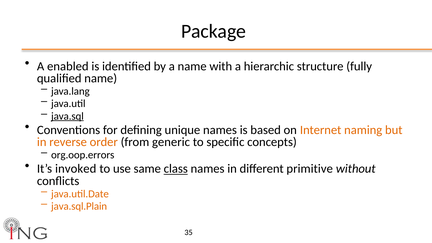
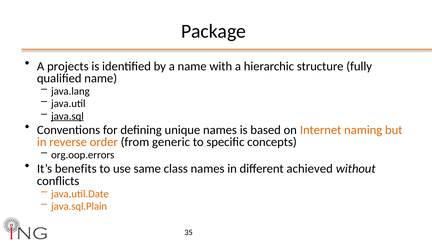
enabled: enabled -> projects
invoked: invoked -> benefits
class underline: present -> none
primitive: primitive -> achieved
